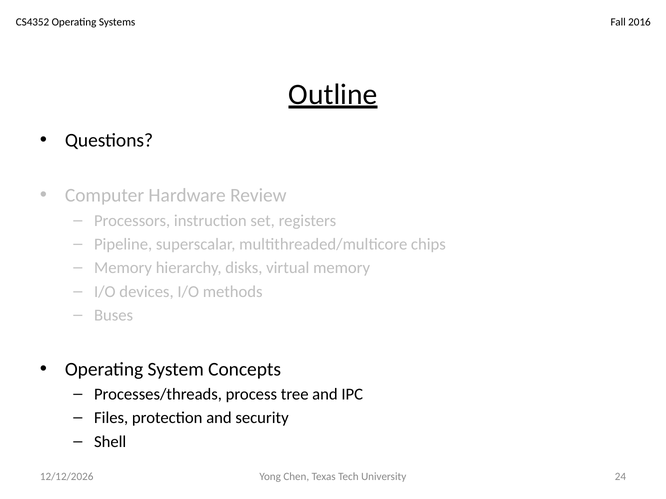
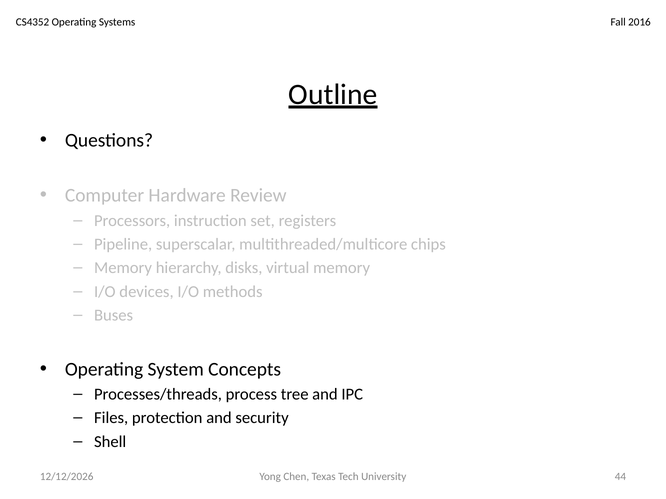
24: 24 -> 44
